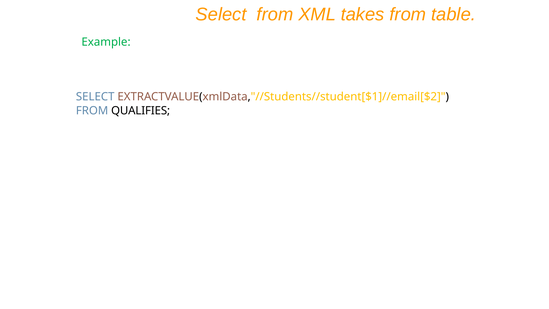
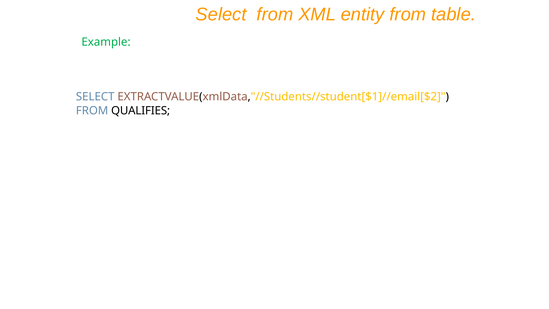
takes: takes -> entity
